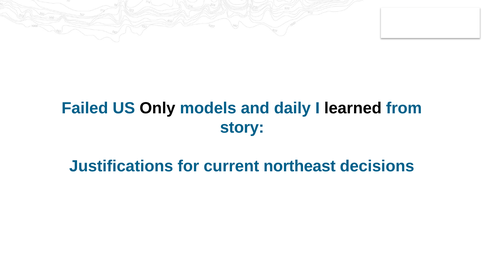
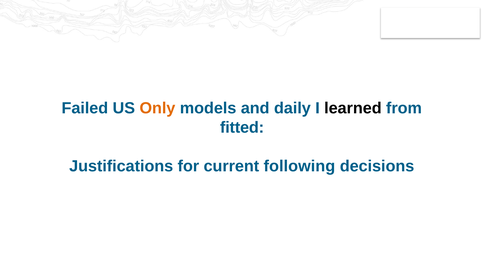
Only colour: black -> orange
story: story -> fitted
northeast: northeast -> following
